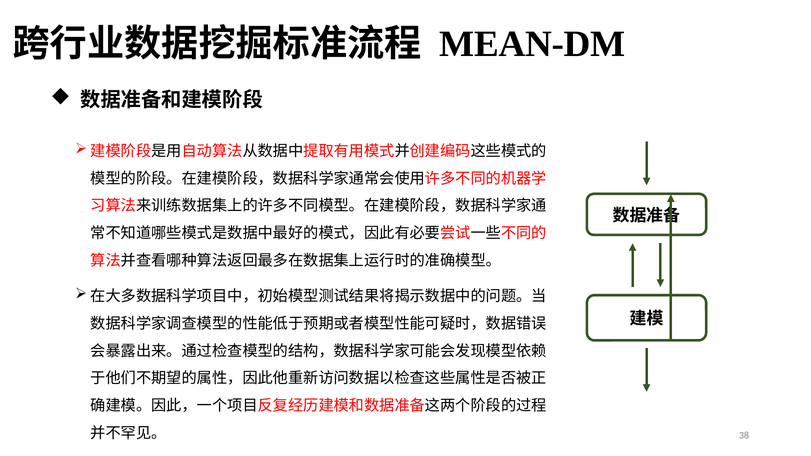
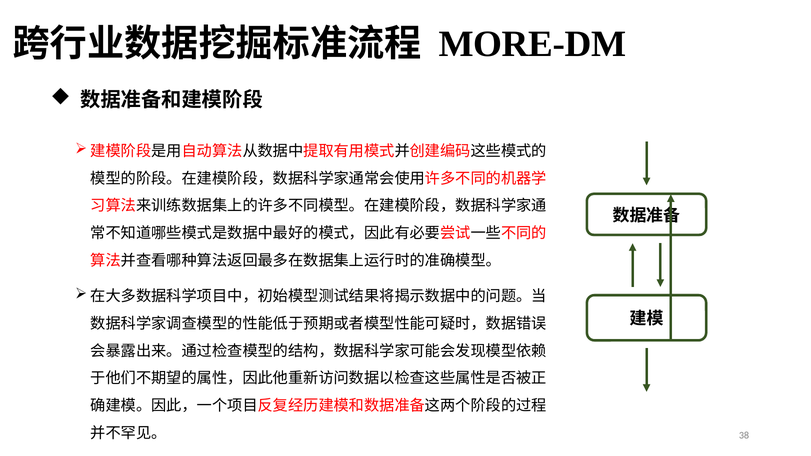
MEAN-DM: MEAN-DM -> MORE-DM
